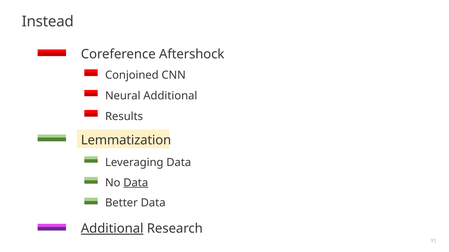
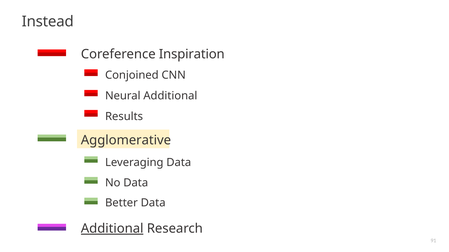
Aftershock: Aftershock -> Inspiration
Lemmatization: Lemmatization -> Agglomerative
Data at (136, 183) underline: present -> none
